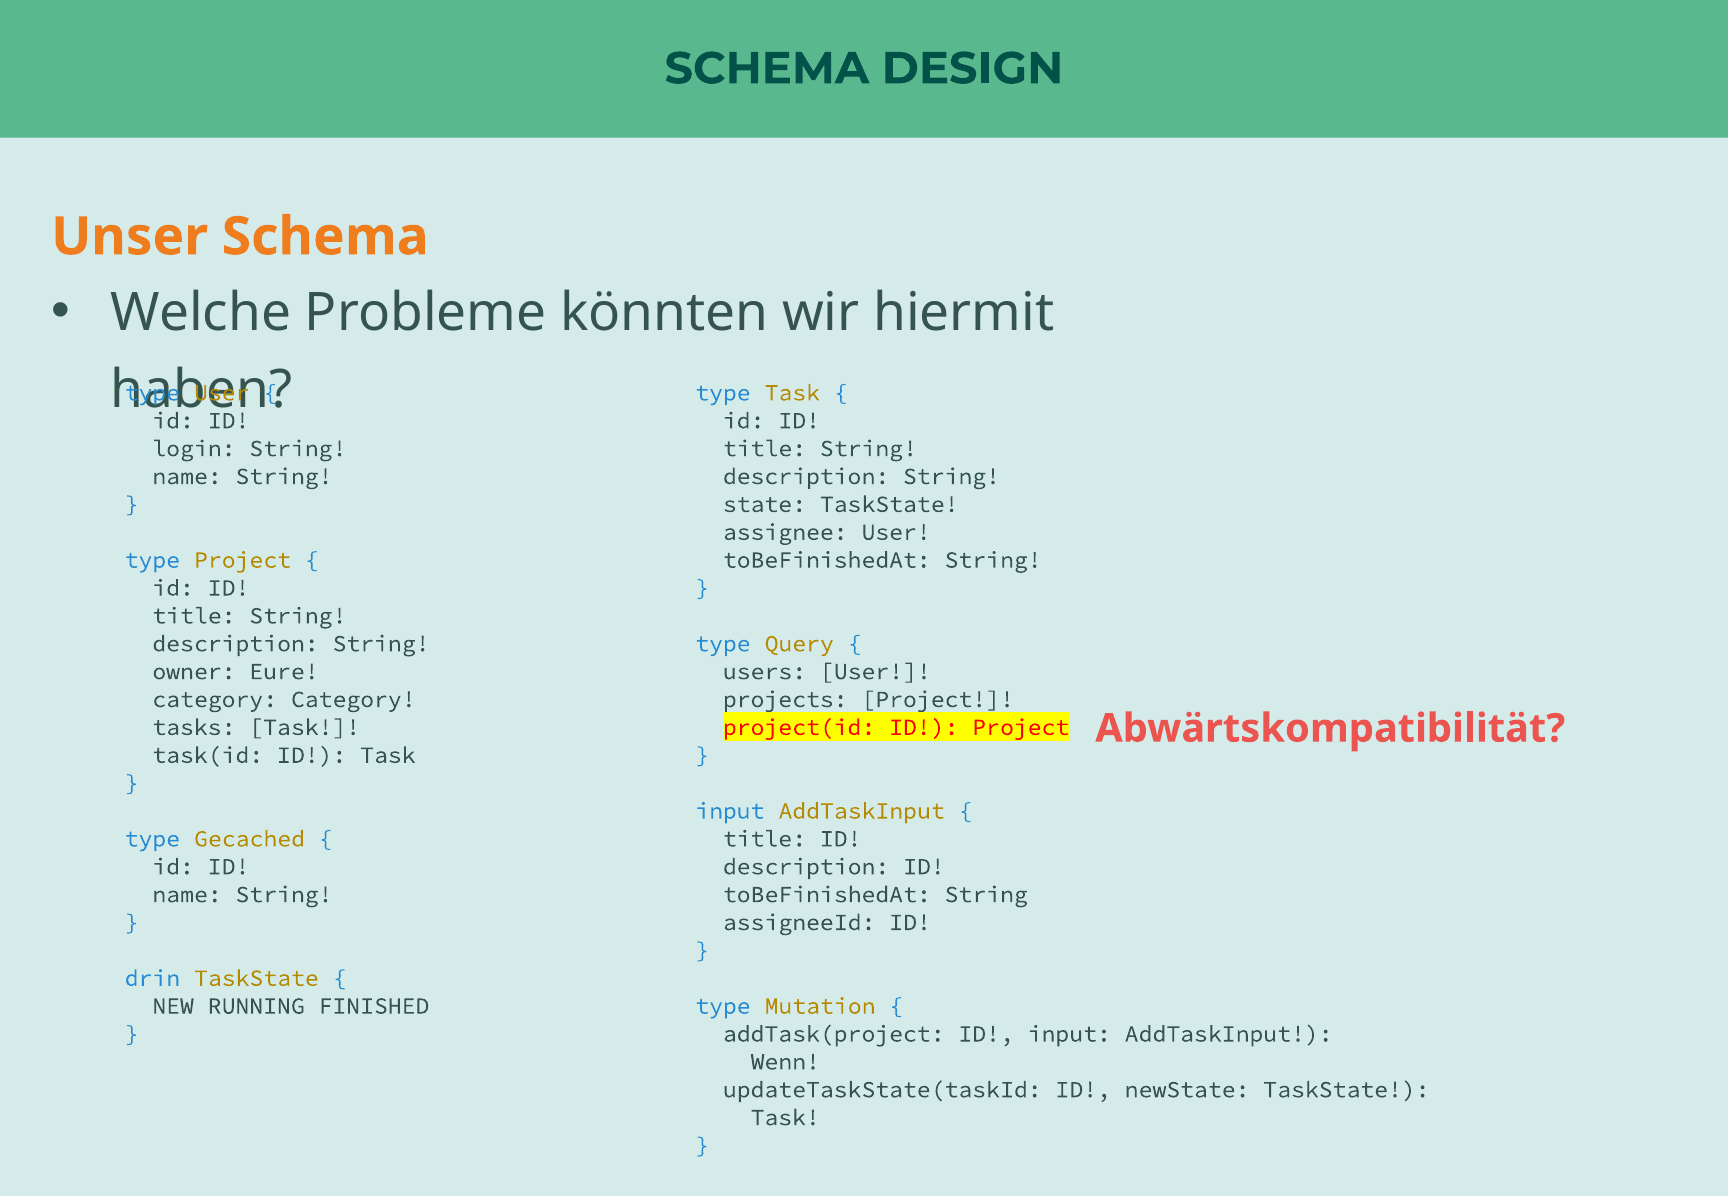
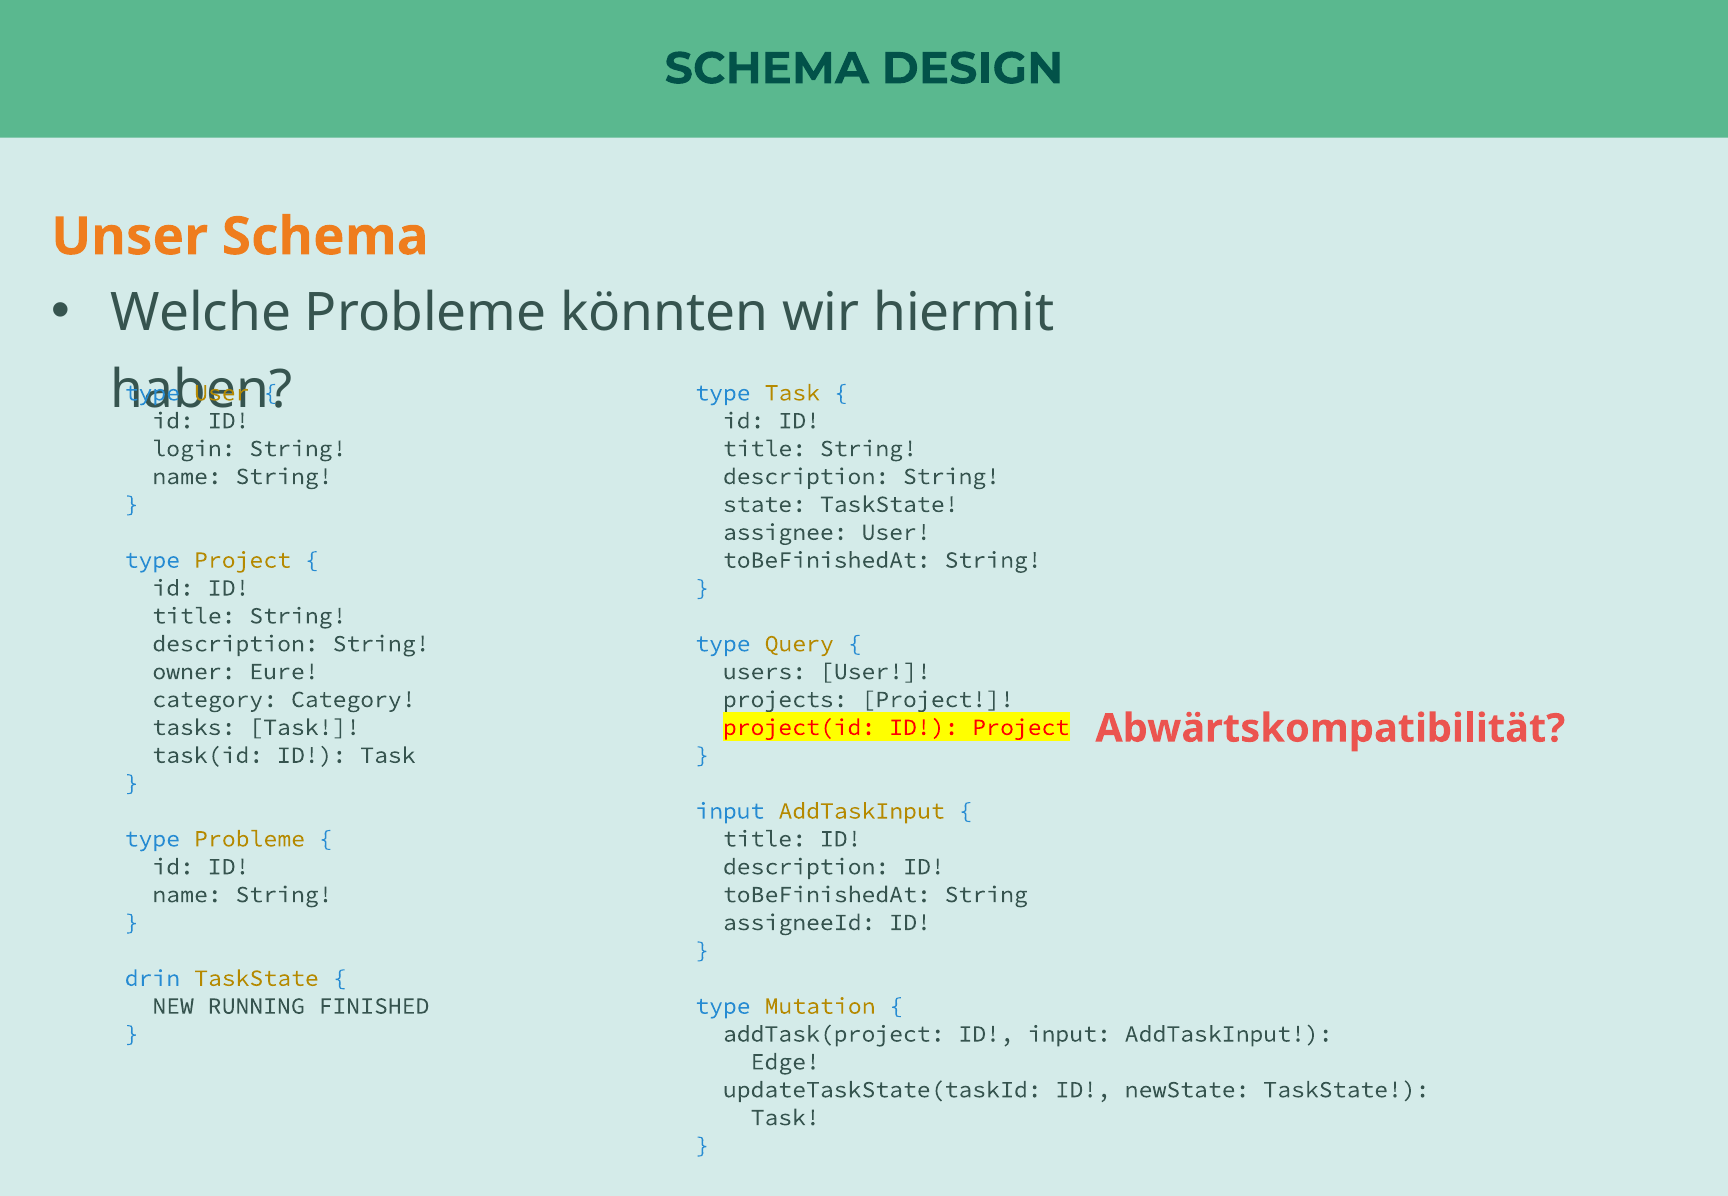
type Gecached: Gecached -> Probleme
Wenn: Wenn -> Edge
